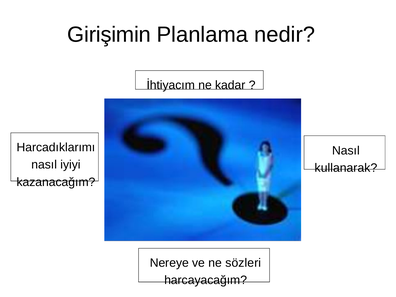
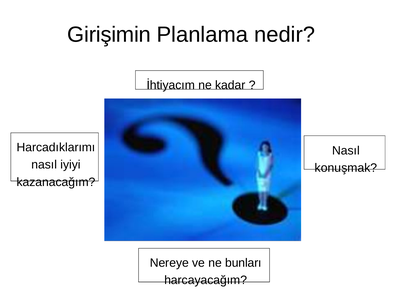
kullanarak: kullanarak -> konuşmak
sözleri: sözleri -> bunları
